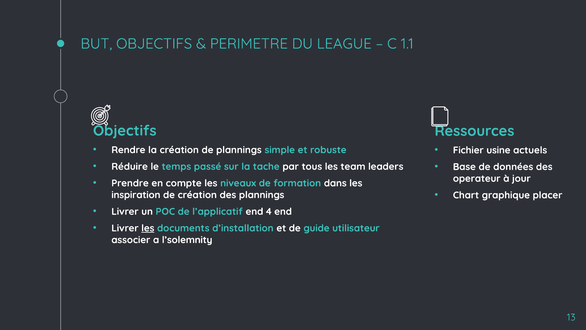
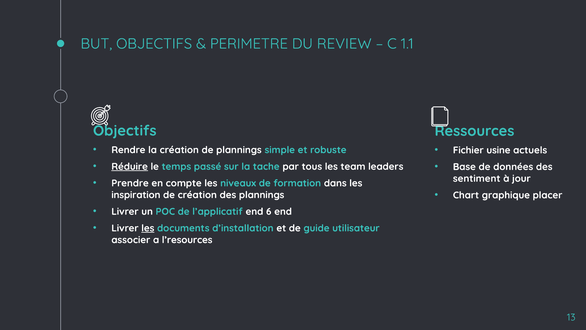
LEAGUE: LEAGUE -> REVIEW
Réduire underline: none -> present
operateur: operateur -> sentiment
4: 4 -> 6
l’solemnity: l’solemnity -> l’resources
